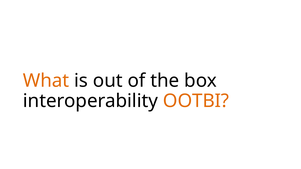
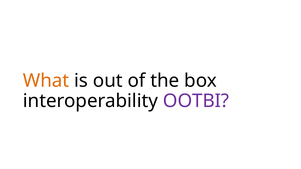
OOTBI colour: orange -> purple
